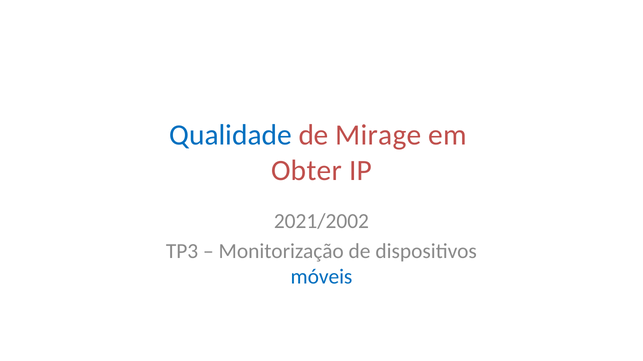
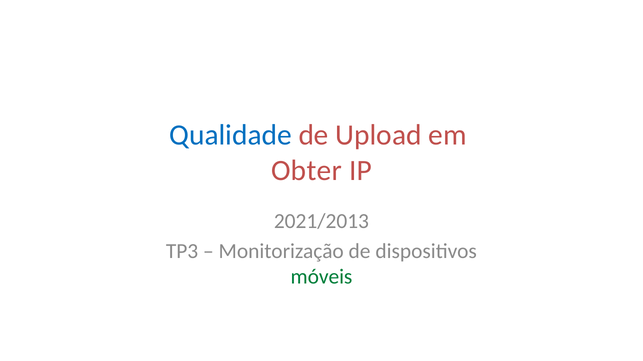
Mirage: Mirage -> Upload
2021/2002: 2021/2002 -> 2021/2013
móveis colour: blue -> green
